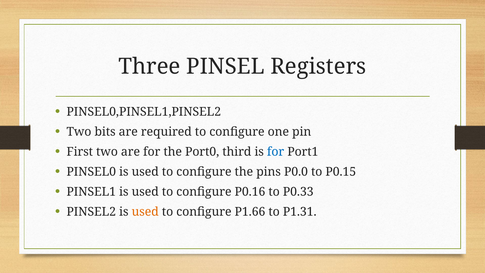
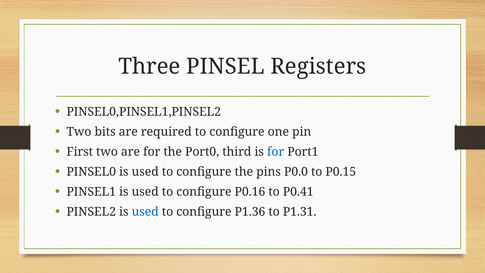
P0.33: P0.33 -> P0.41
used at (145, 212) colour: orange -> blue
P1.66: P1.66 -> P1.36
